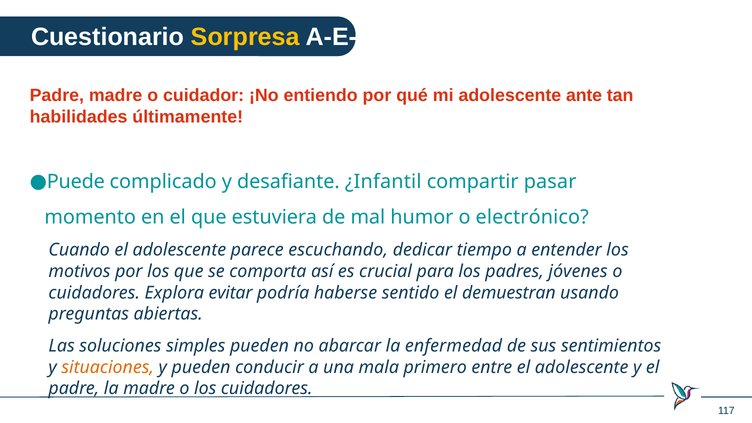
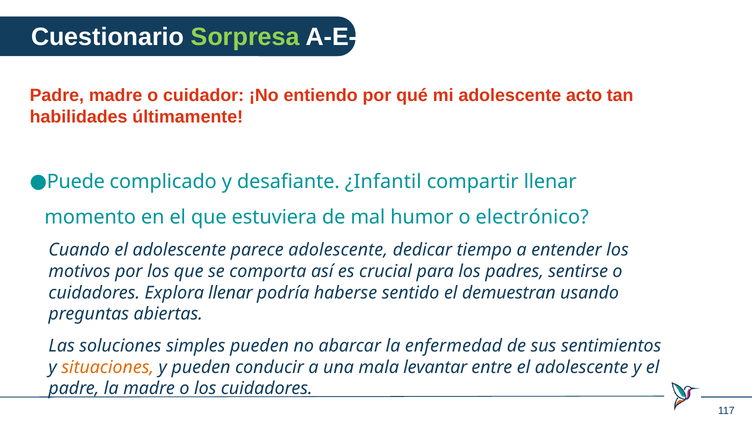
Sorpresa colour: yellow -> light green
ante: ante -> acto
compartir pasar: pasar -> llenar
parece escuchando: escuchando -> adolescente
jóvenes: jóvenes -> sentirse
Explora evitar: evitar -> llenar
primero: primero -> levantar
